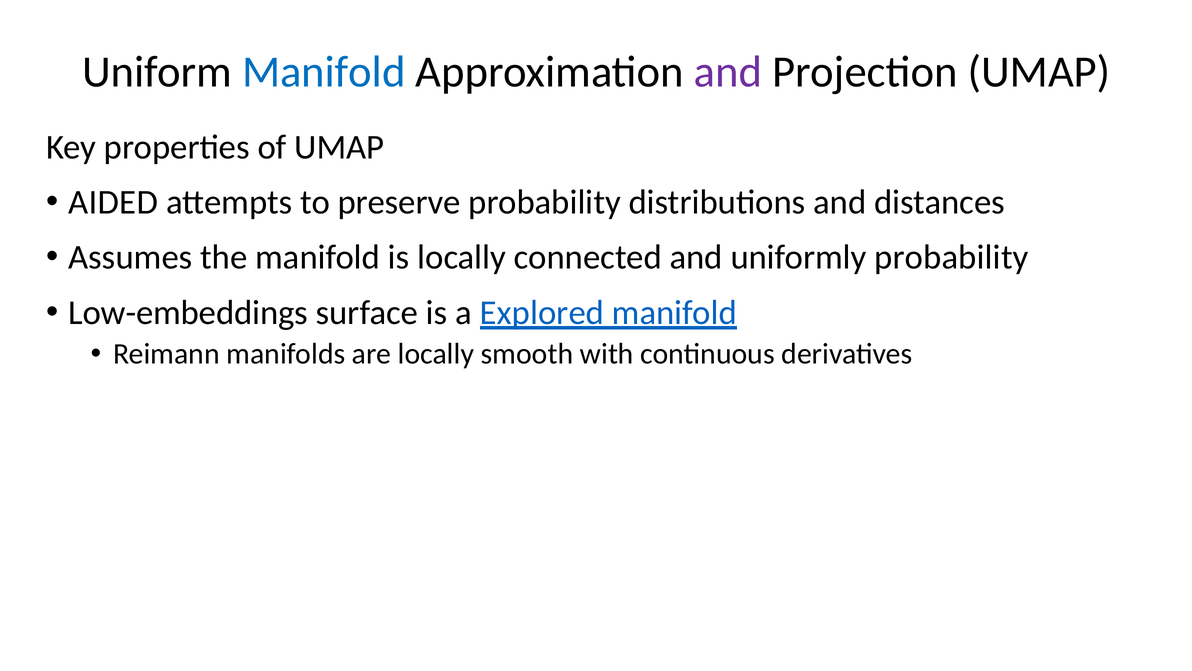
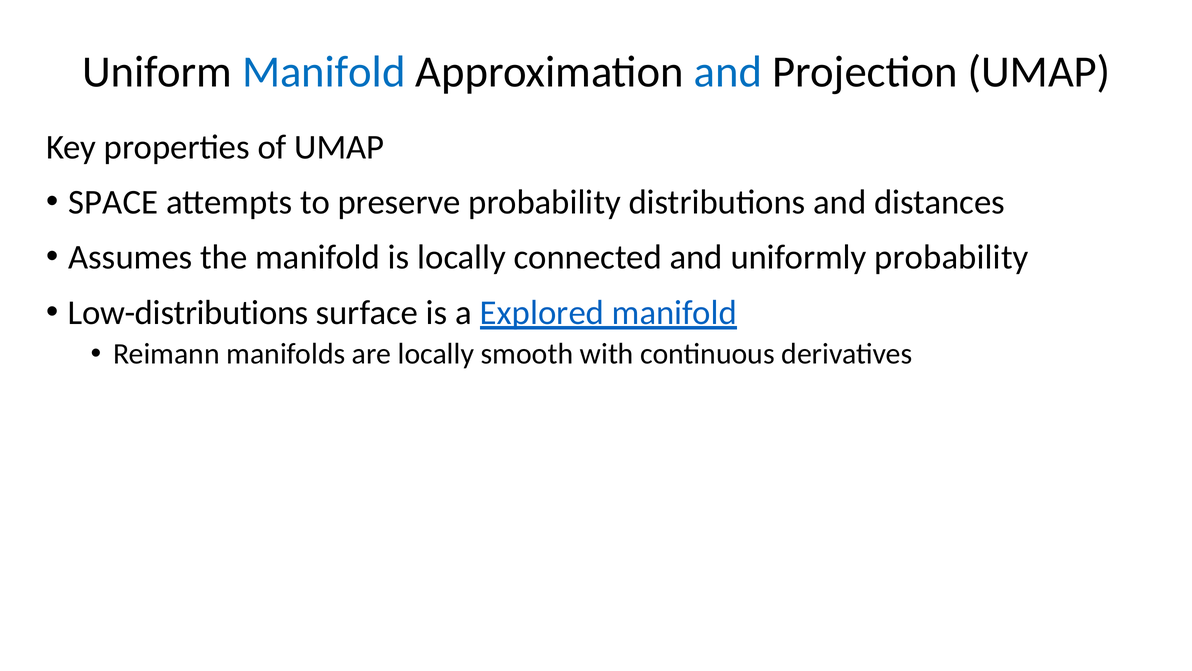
and at (728, 72) colour: purple -> blue
AIDED: AIDED -> SPACE
Low-embeddings: Low-embeddings -> Low-distributions
